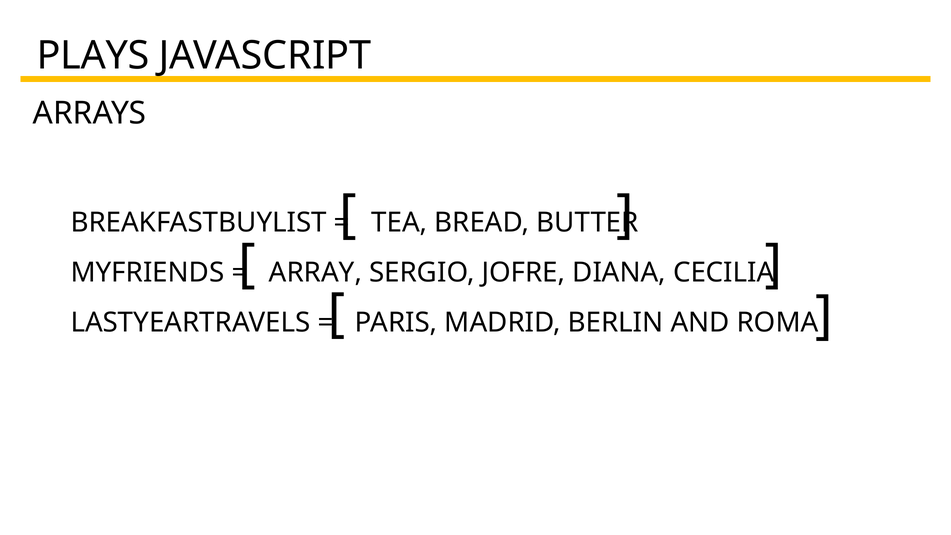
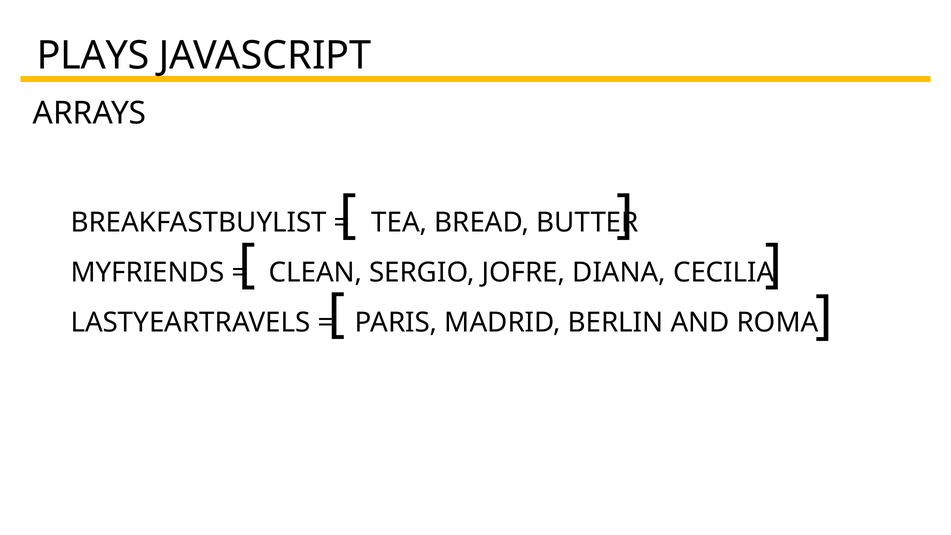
ARRAY: ARRAY -> CLEAN
